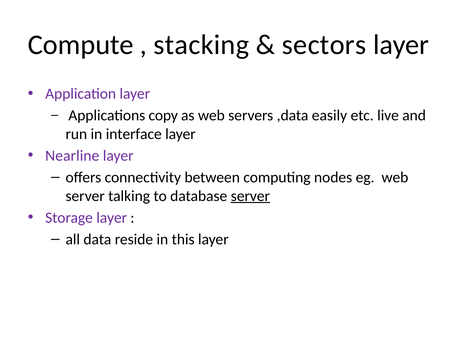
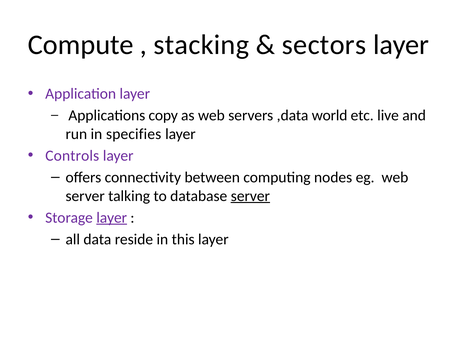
easily: easily -> world
interface: interface -> specifies
Nearline: Nearline -> Controls
layer at (112, 218) underline: none -> present
